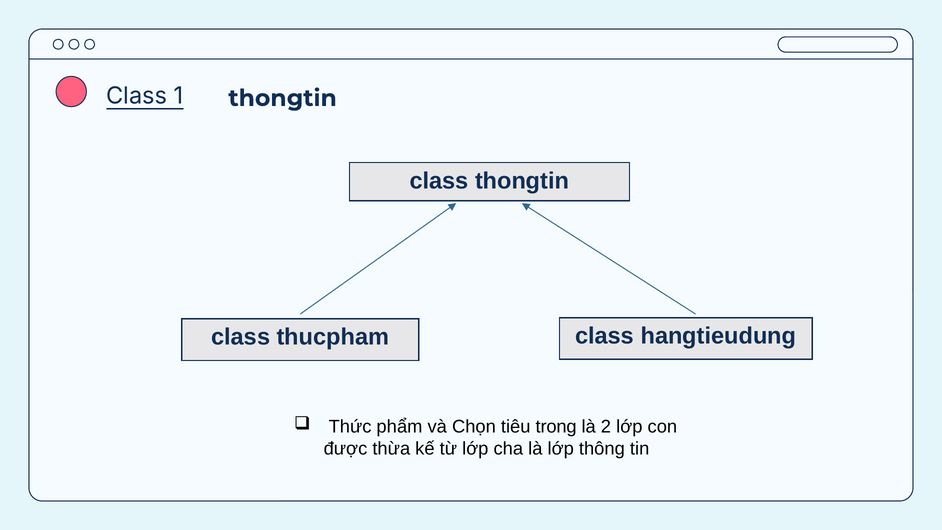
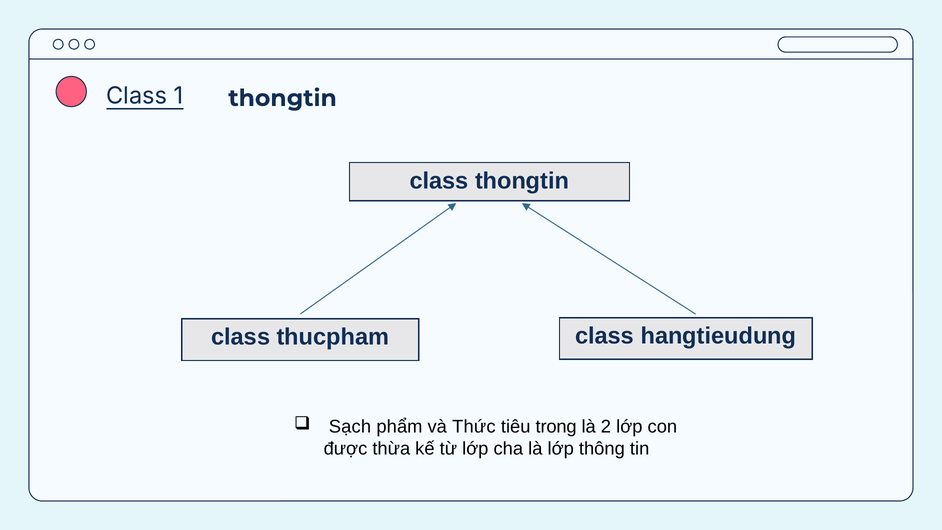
Thức: Thức -> Sạch
Chọn: Chọn -> Thức
